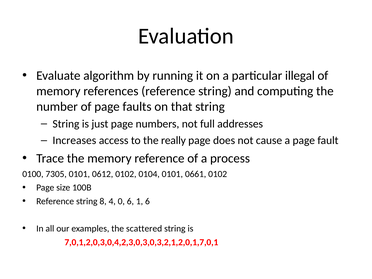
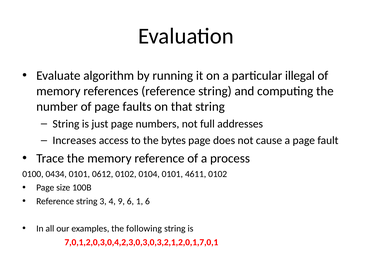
really: really -> bytes
7305: 7305 -> 0434
0661: 0661 -> 4611
8: 8 -> 3
0: 0 -> 9
scattered: scattered -> following
